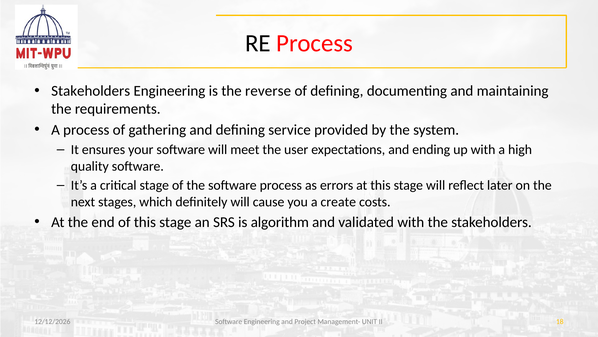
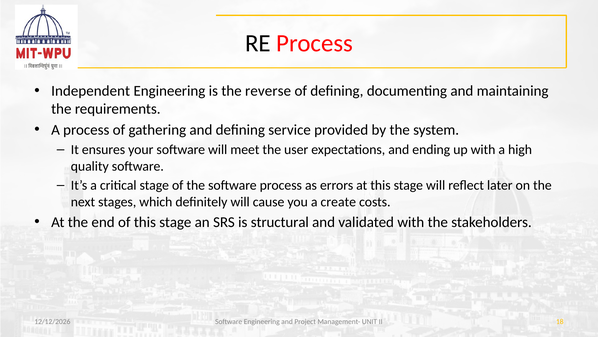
Stakeholders at (91, 91): Stakeholders -> Independent
algorithm: algorithm -> structural
